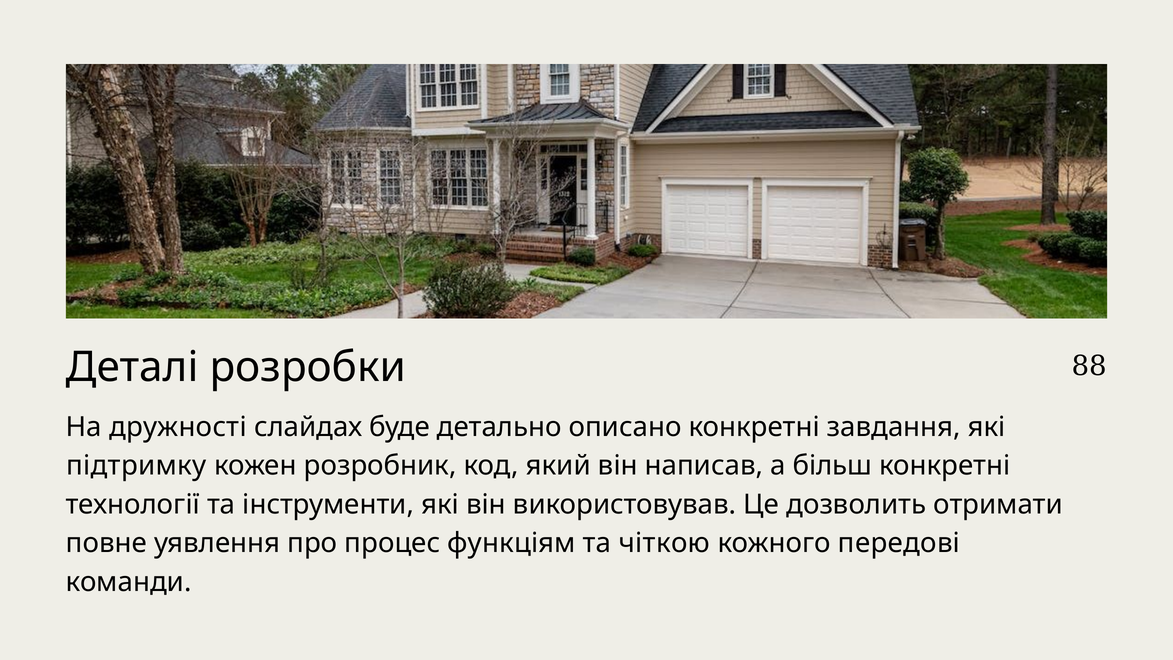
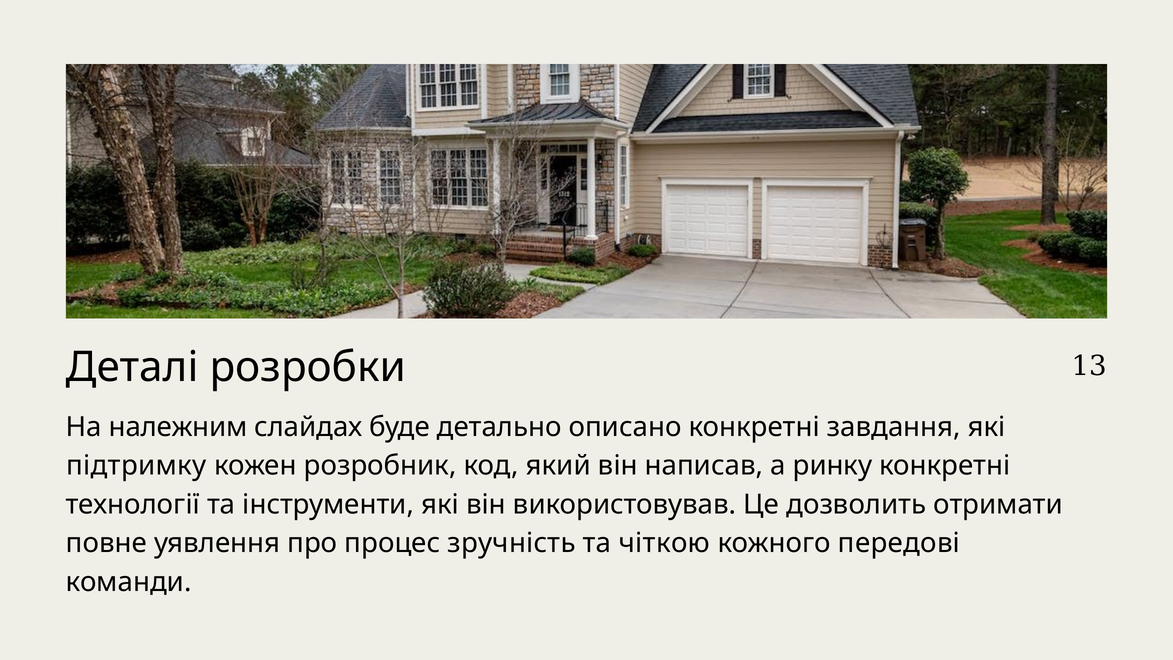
88: 88 -> 13
дружності: дружності -> належним
більш: більш -> ринку
функціям: функціям -> зручність
